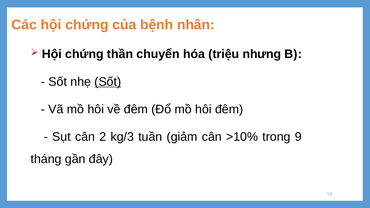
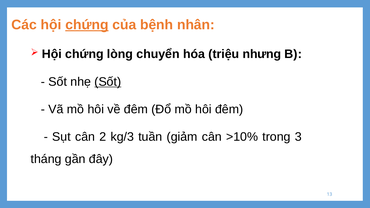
chứng at (87, 25) underline: none -> present
thần: thần -> lòng
9: 9 -> 3
